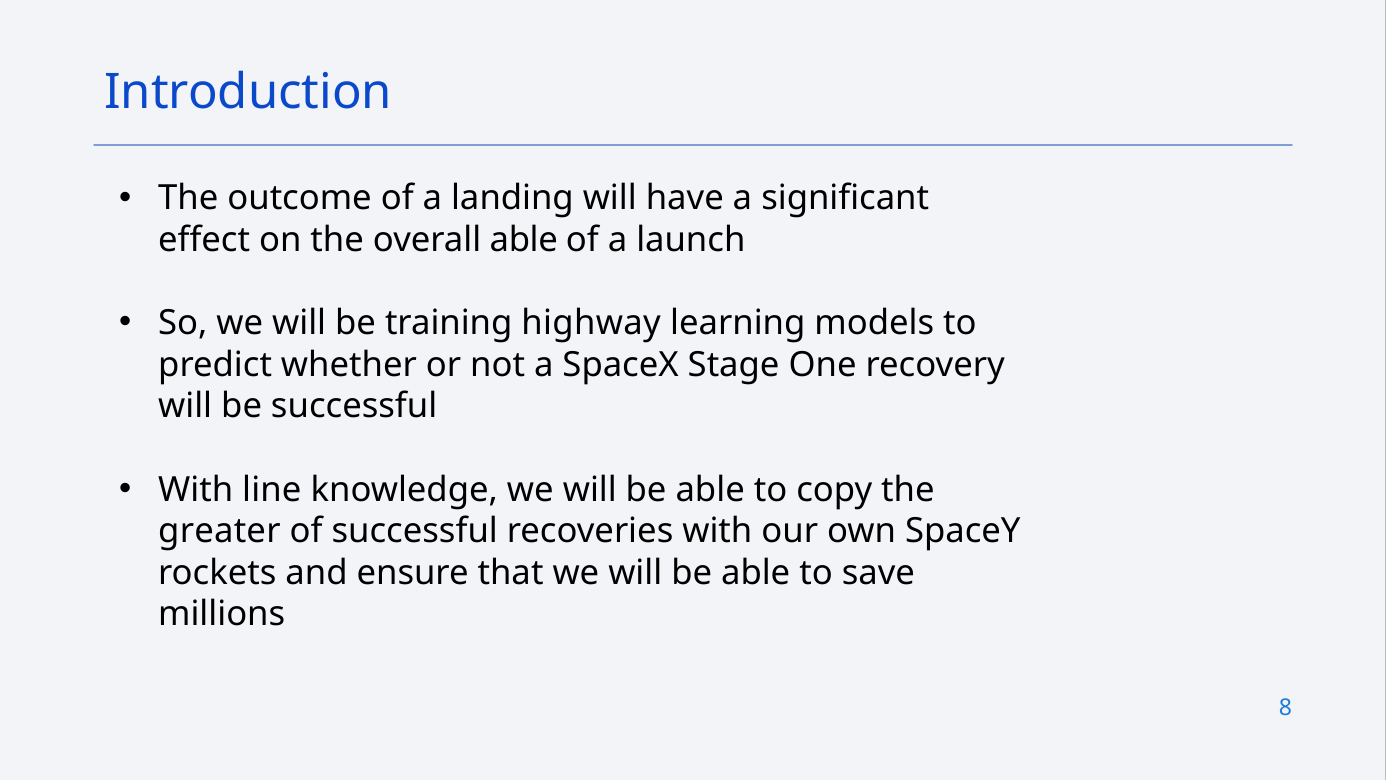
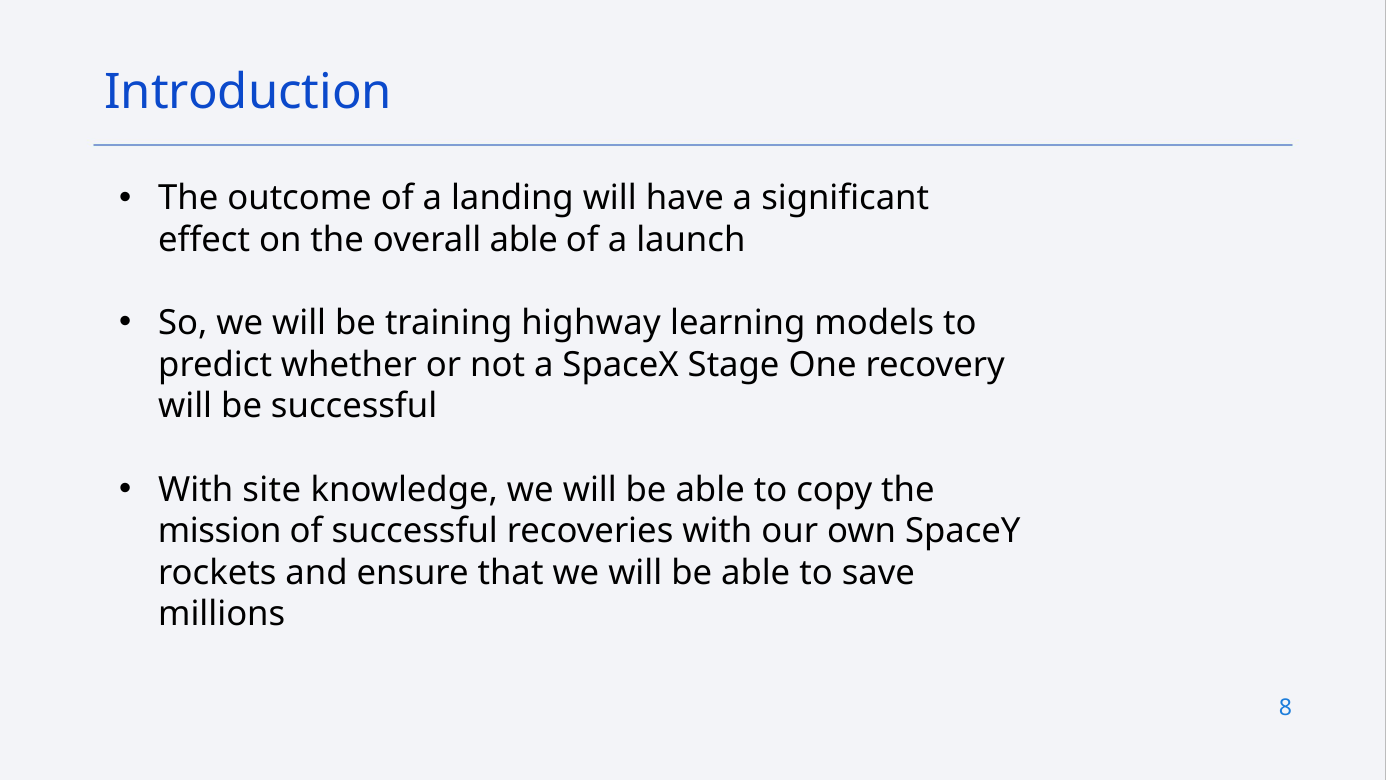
line: line -> site
greater: greater -> mission
